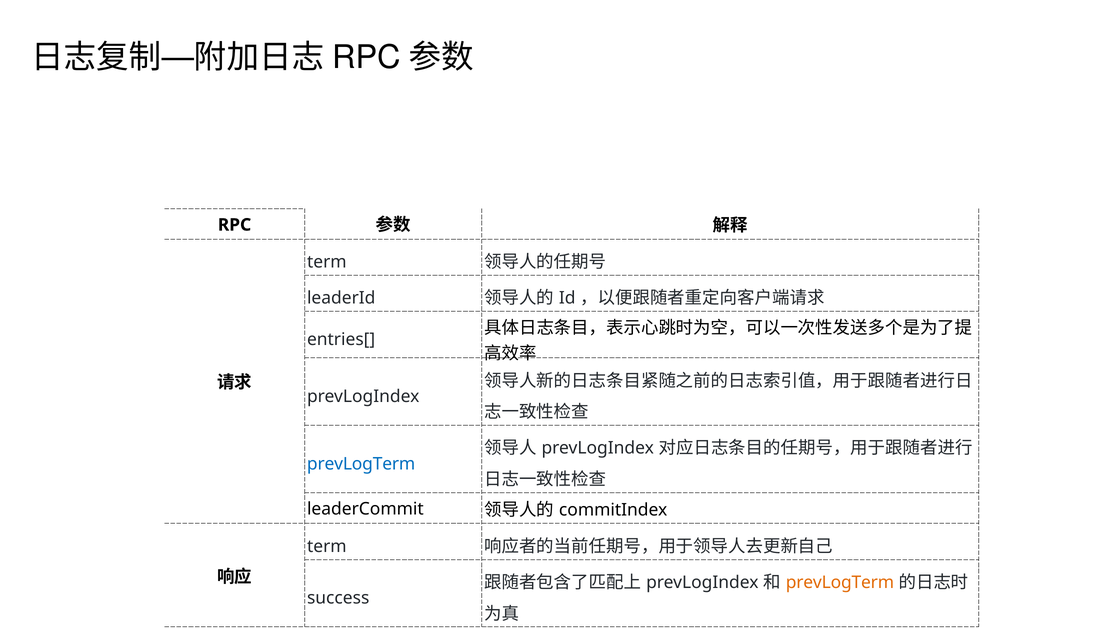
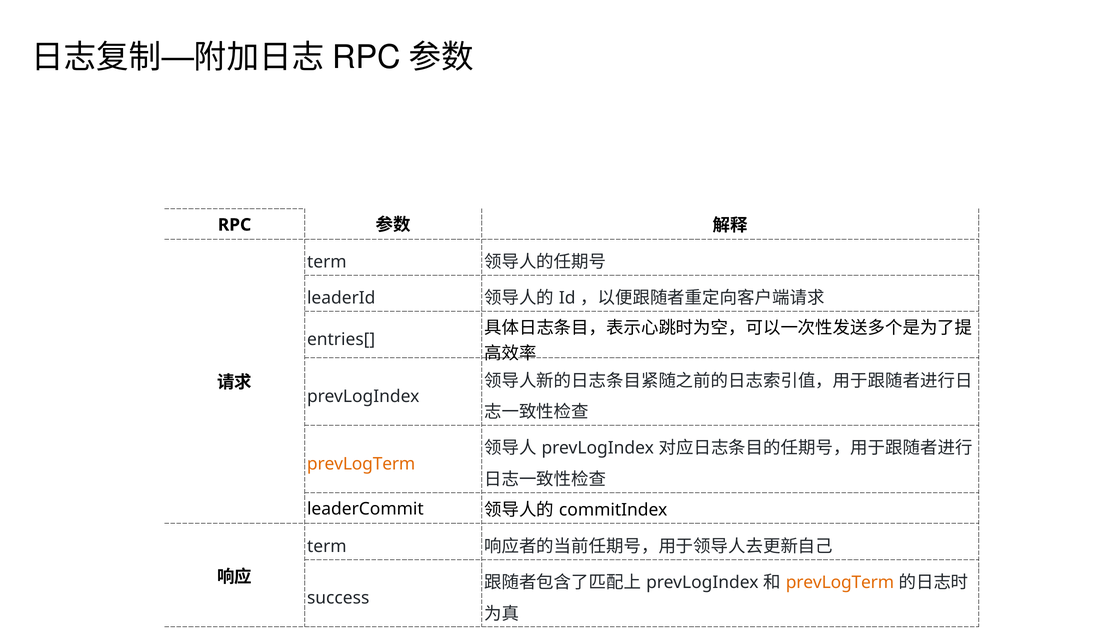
prevLogTerm at (361, 464) colour: blue -> orange
